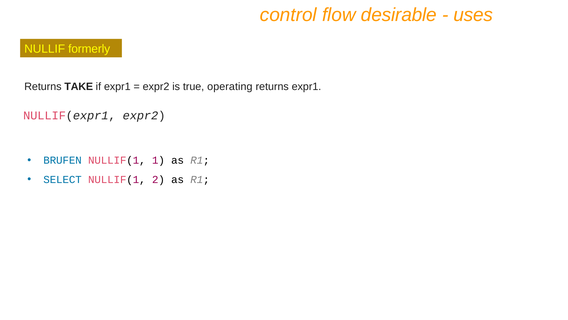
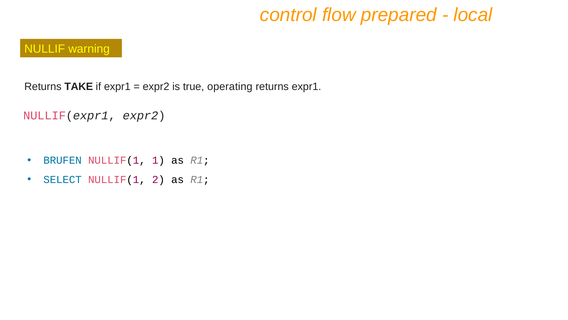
desirable: desirable -> prepared
uses: uses -> local
formerly: formerly -> warning
